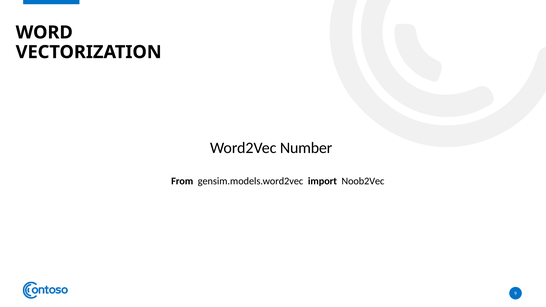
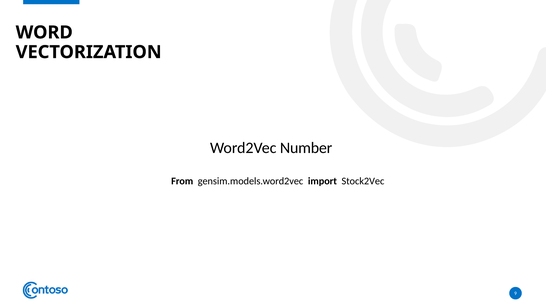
Noob2Vec: Noob2Vec -> Stock2Vec
